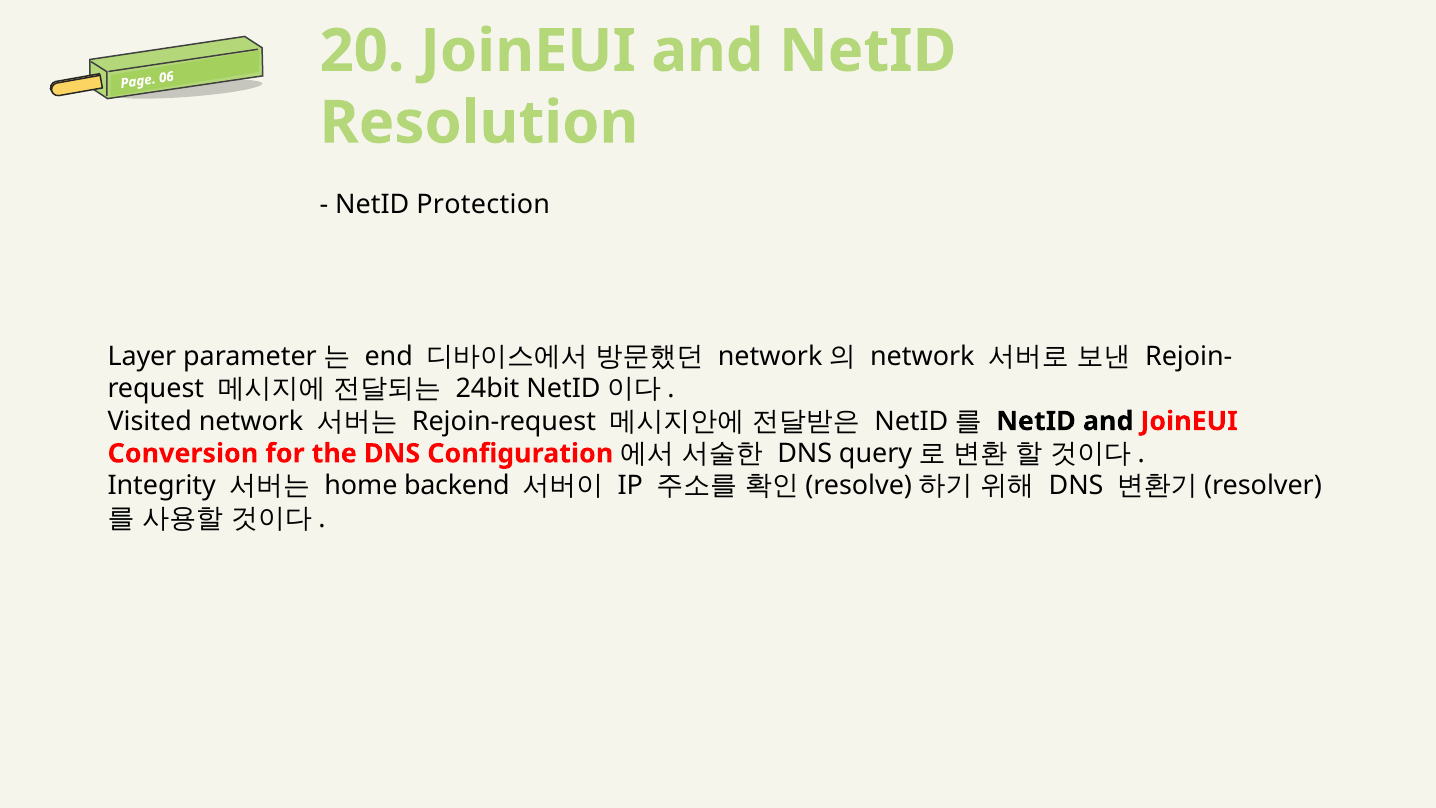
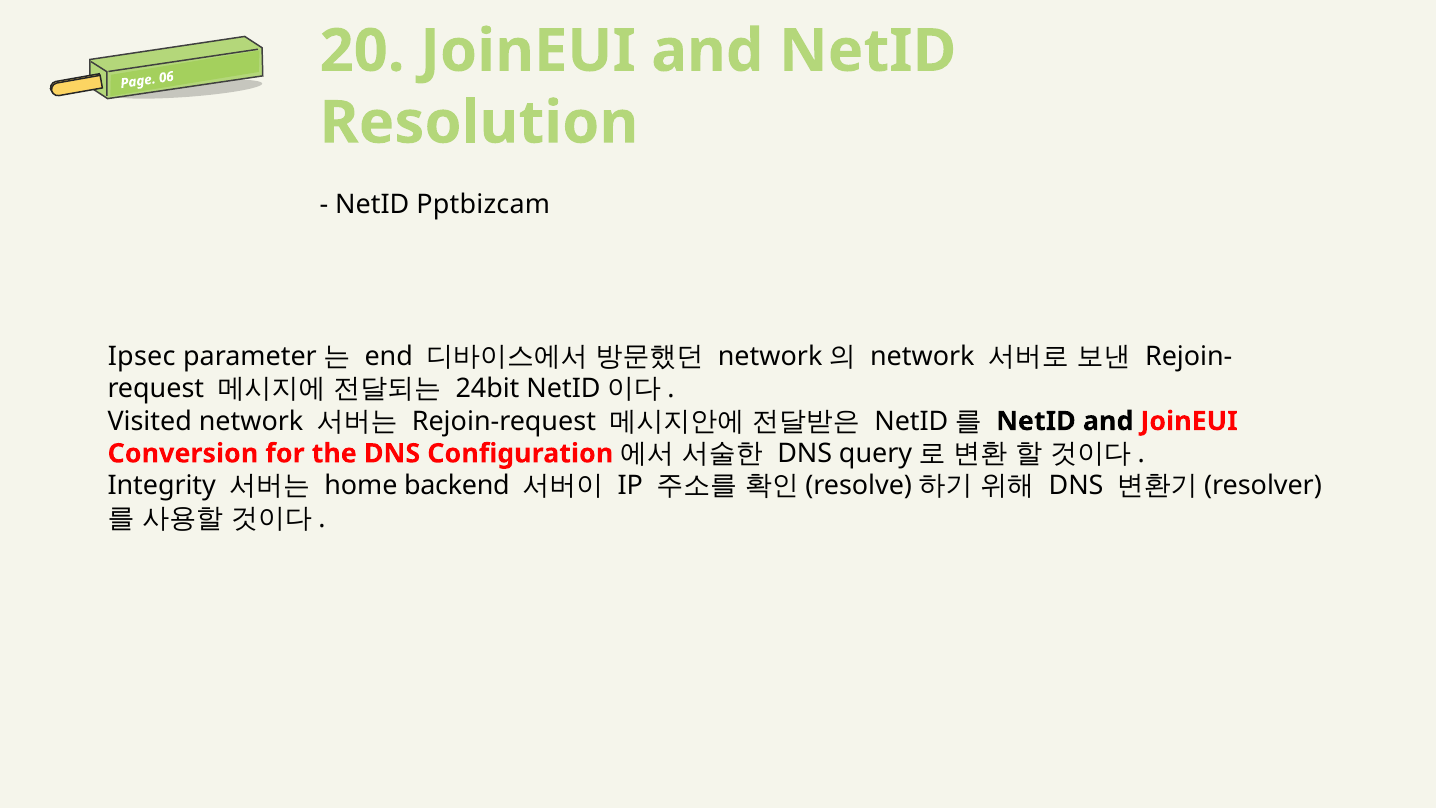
Protection: Protection -> Pptbizcam
Layer: Layer -> Ipsec
